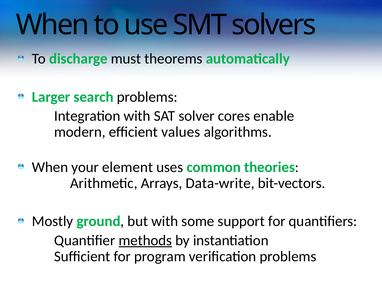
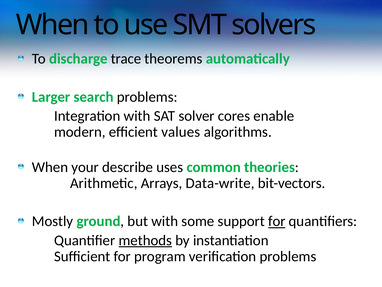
must: must -> trace
element: element -> describe
for at (277, 221) underline: none -> present
